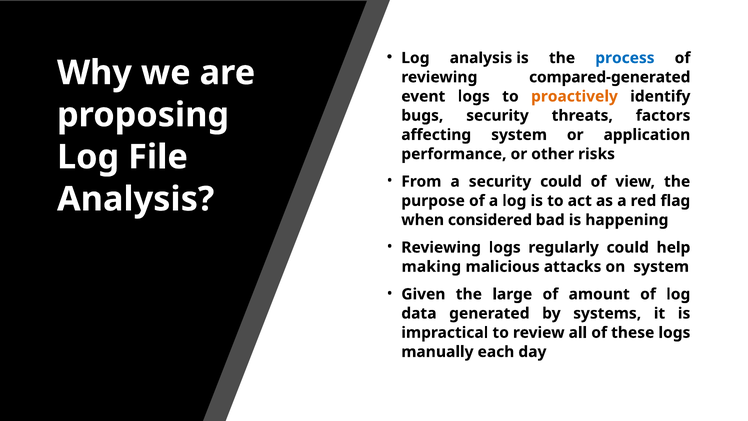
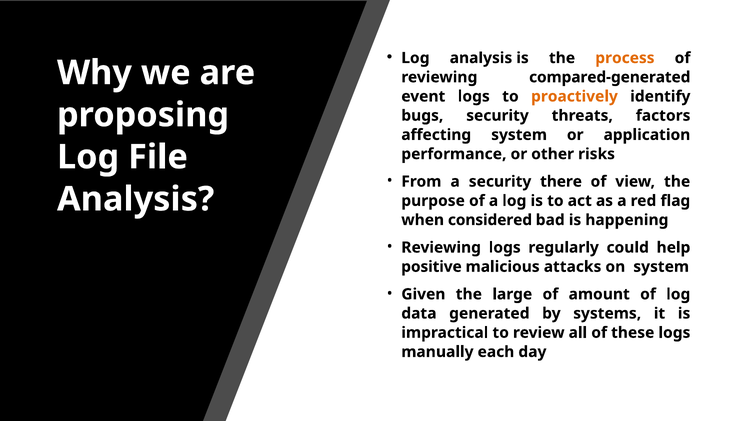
process colour: blue -> orange
security could: could -> there
making: making -> positive
